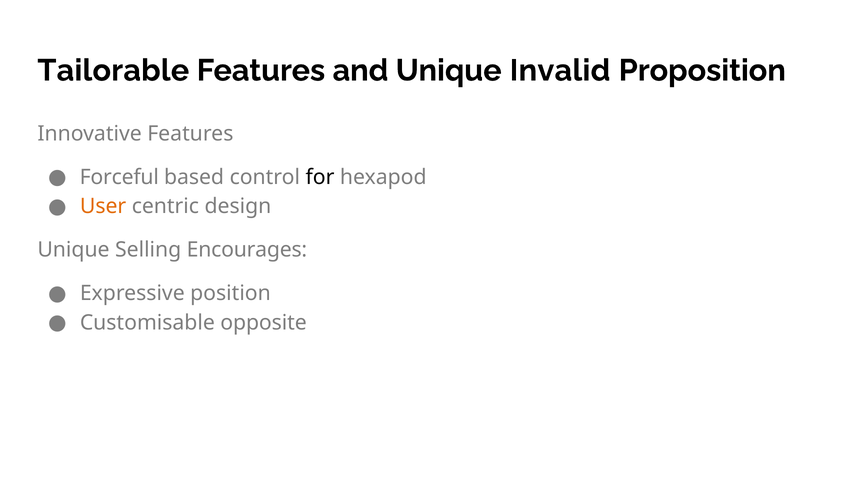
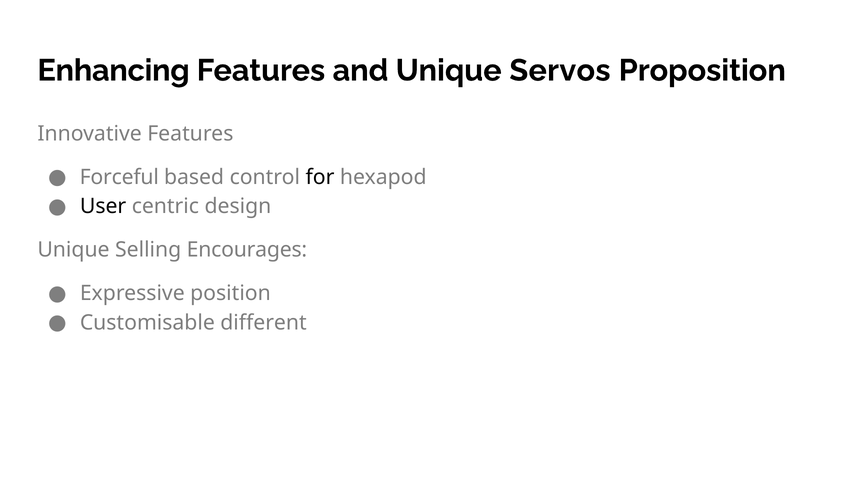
Tailorable: Tailorable -> Enhancing
Invalid: Invalid -> Servos
User colour: orange -> black
opposite: opposite -> different
